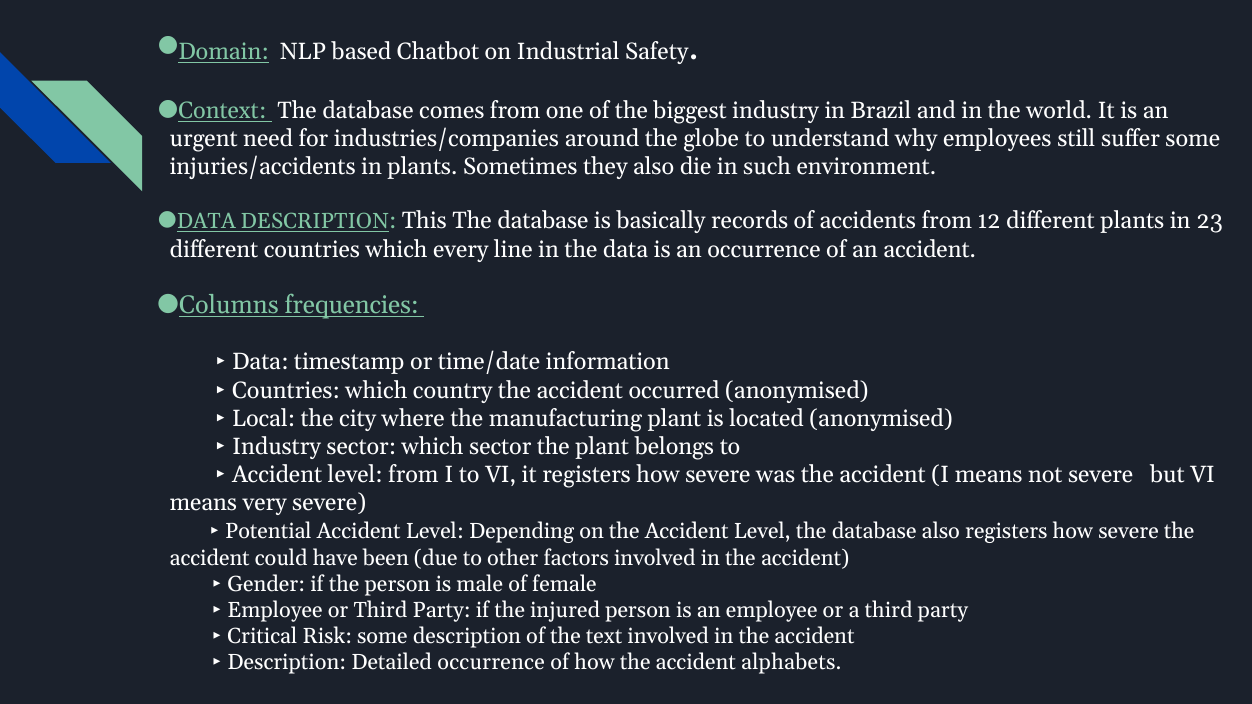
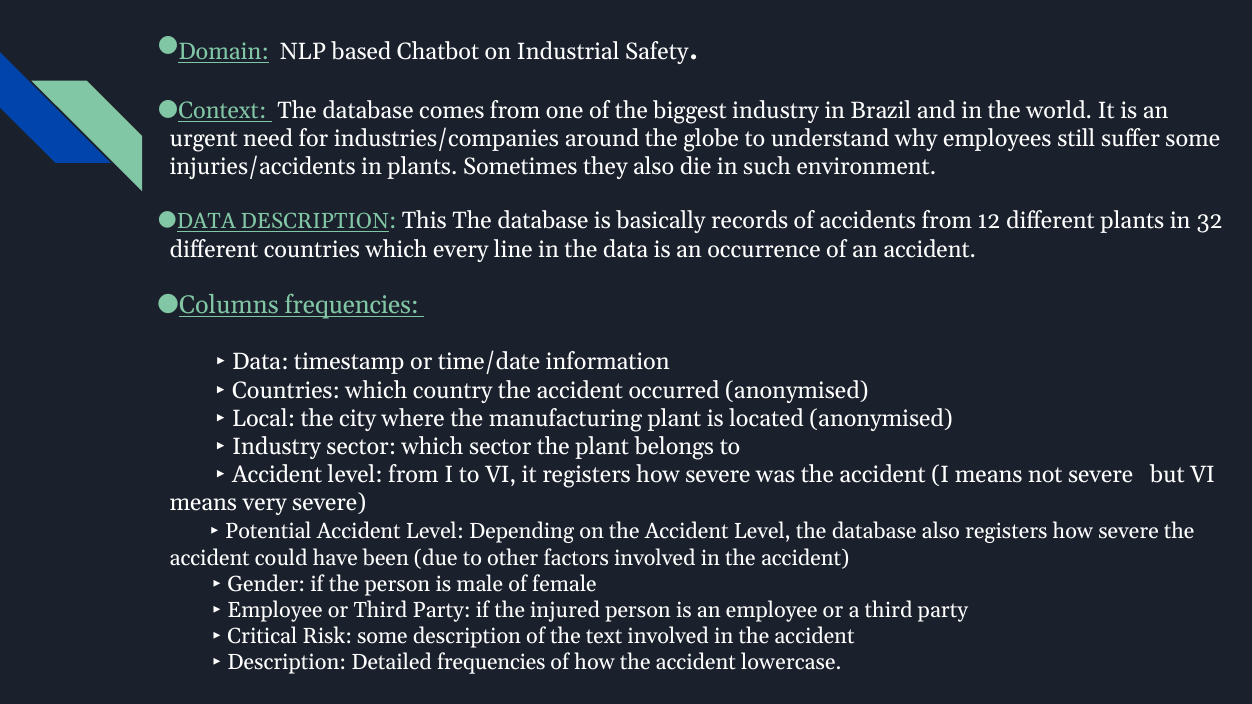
23: 23 -> 32
Detailed occurrence: occurrence -> frequencies
alphabets: alphabets -> lowercase
